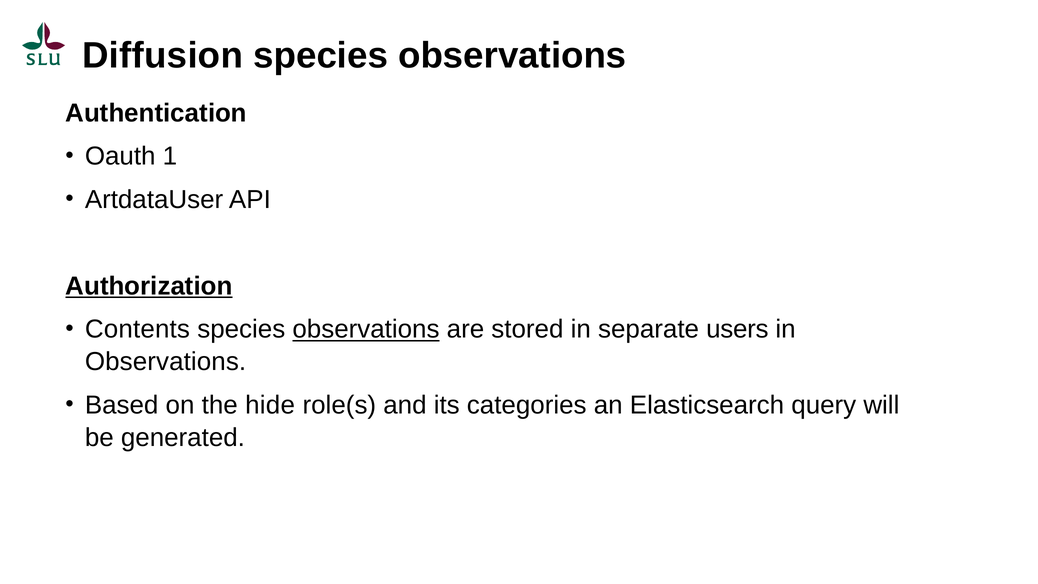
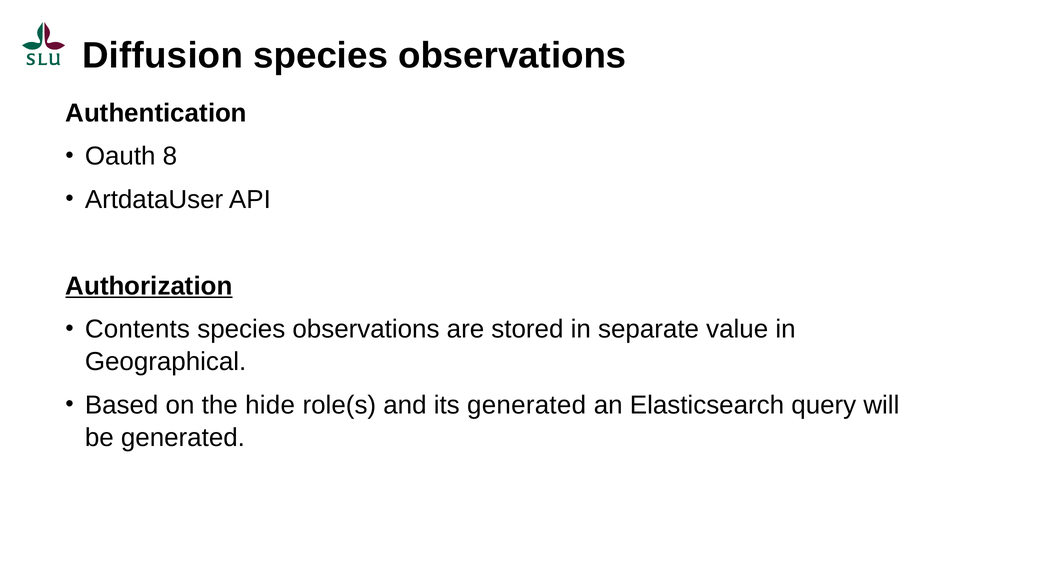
1: 1 -> 8
observations at (366, 329) underline: present -> none
users: users -> value
Observations at (166, 362): Observations -> Geographical
its categories: categories -> generated
